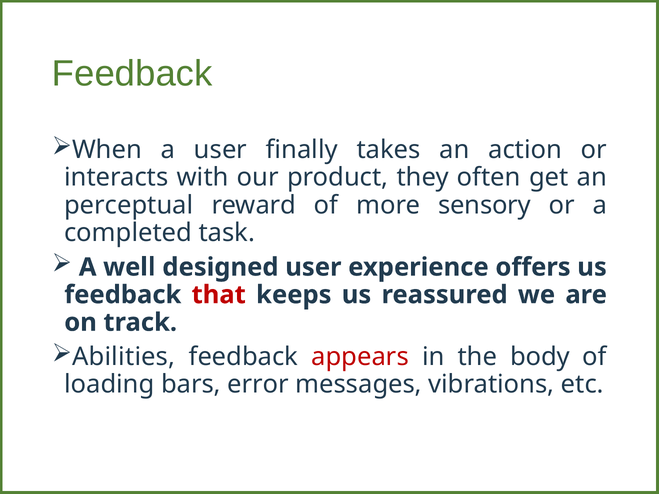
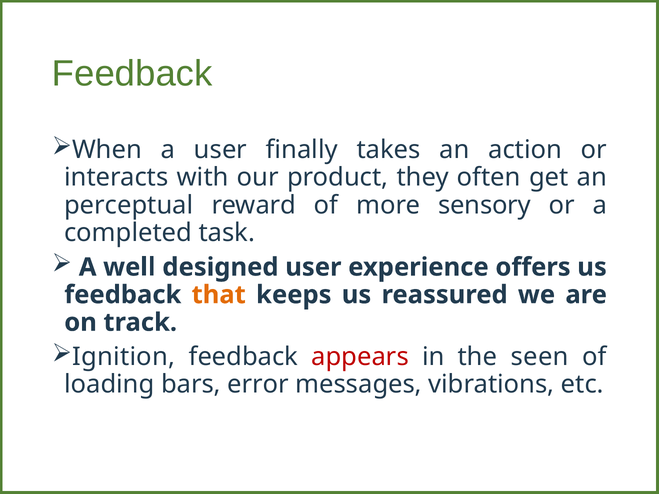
that colour: red -> orange
Abilities: Abilities -> Ignition
body: body -> seen
